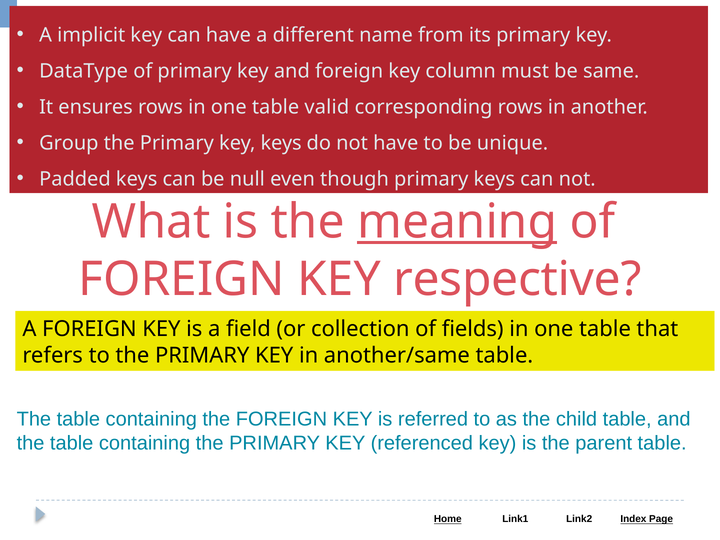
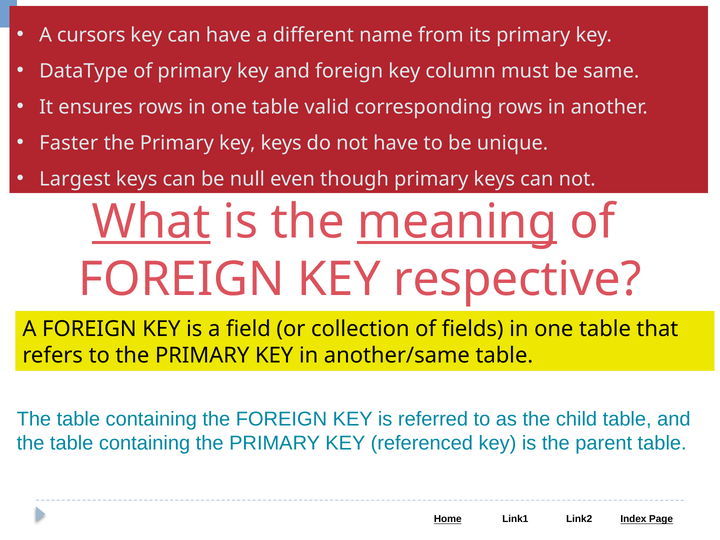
implicit: implicit -> cursors
Group: Group -> Faster
Padded: Padded -> Largest
What underline: none -> present
